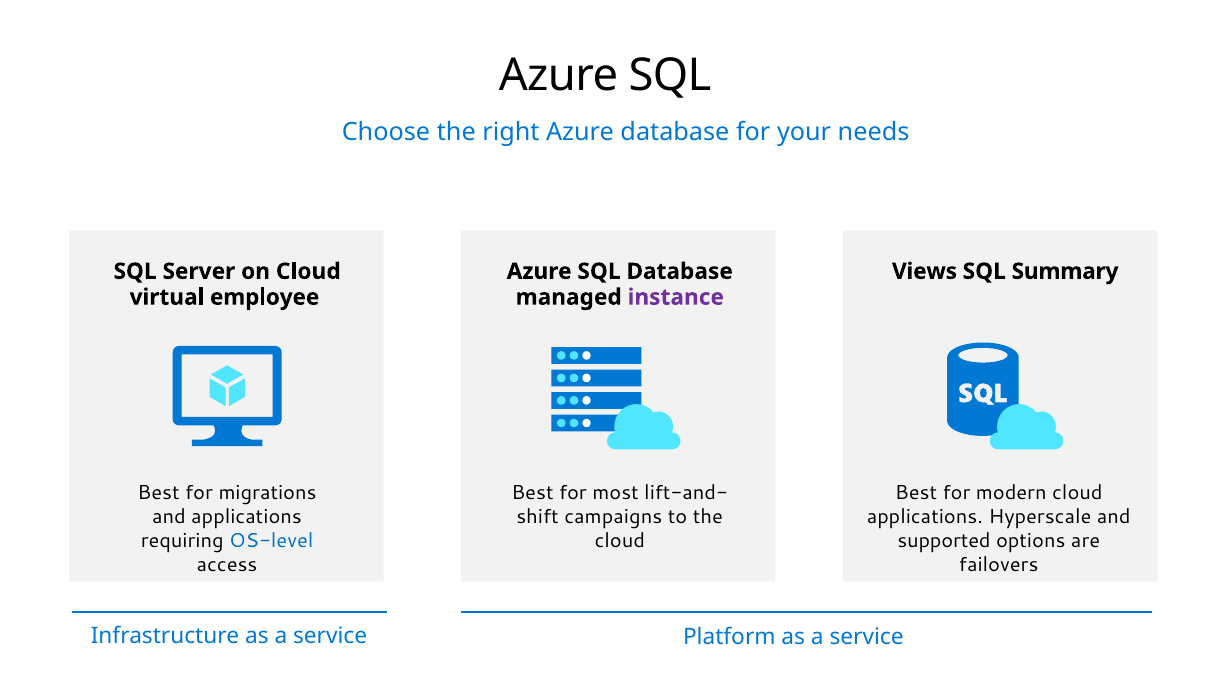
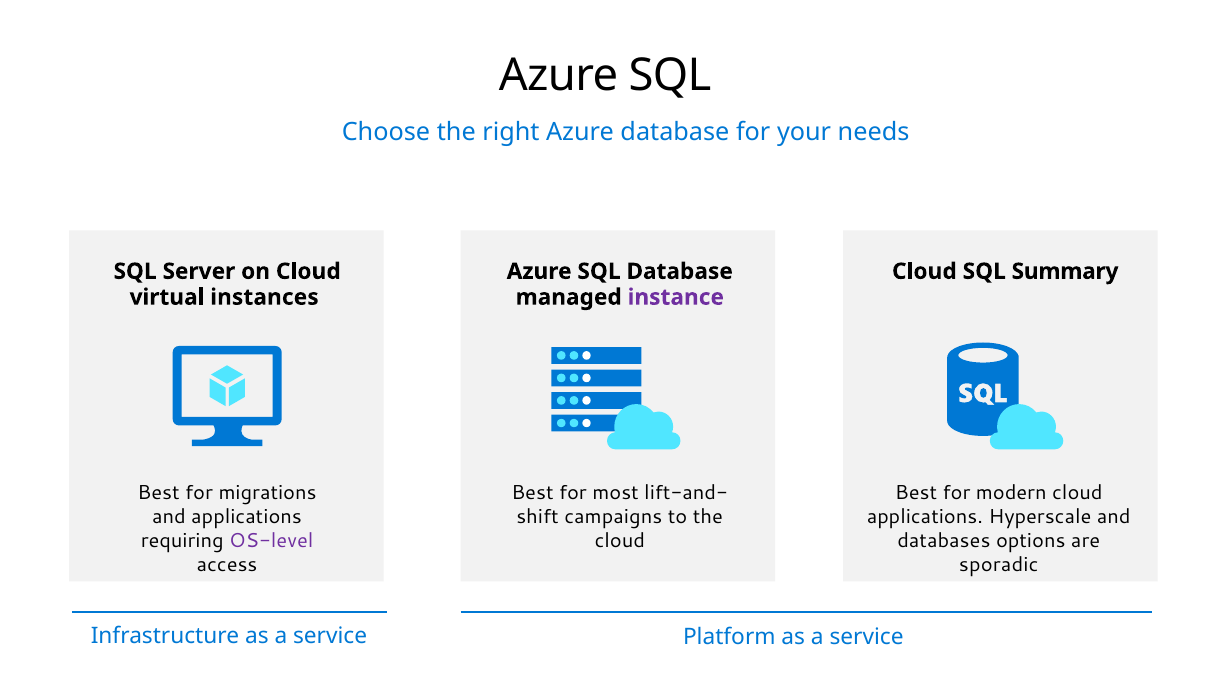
Views at (925, 272): Views -> Cloud
employee: employee -> instances
OS-level colour: blue -> purple
supported: supported -> databases
failovers: failovers -> sporadic
